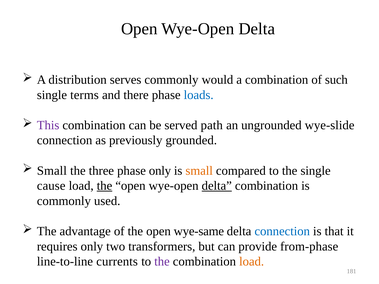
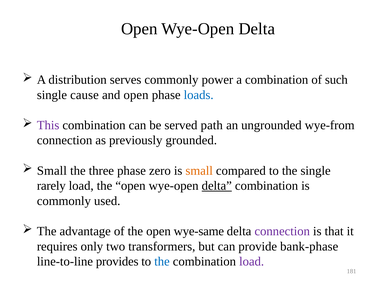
would: would -> power
terms: terms -> cause
and there: there -> open
wye-slide: wye-slide -> wye-from
phase only: only -> zero
cause: cause -> rarely
the at (105, 186) underline: present -> none
connection at (282, 231) colour: blue -> purple
from-phase: from-phase -> bank-phase
currents: currents -> provides
the at (162, 262) colour: purple -> blue
load at (252, 262) colour: orange -> purple
